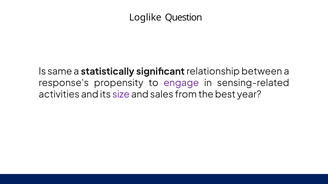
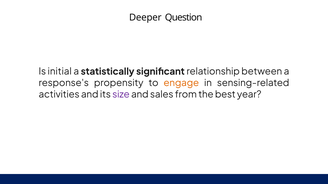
Loglike: Loglike -> Deeper
same: same -> initial
engage colour: purple -> orange
